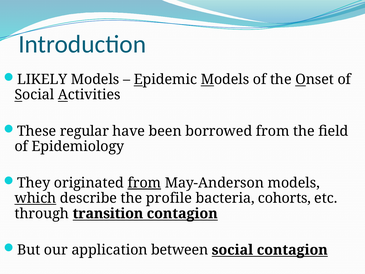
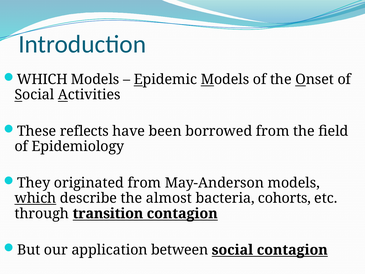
LIKELY at (42, 79): LIKELY -> WHICH
regular: regular -> reflects
from at (144, 183) underline: present -> none
profile: profile -> almost
